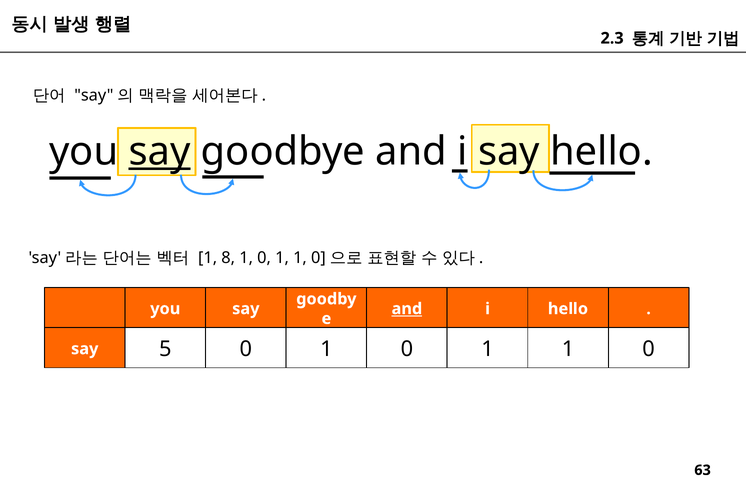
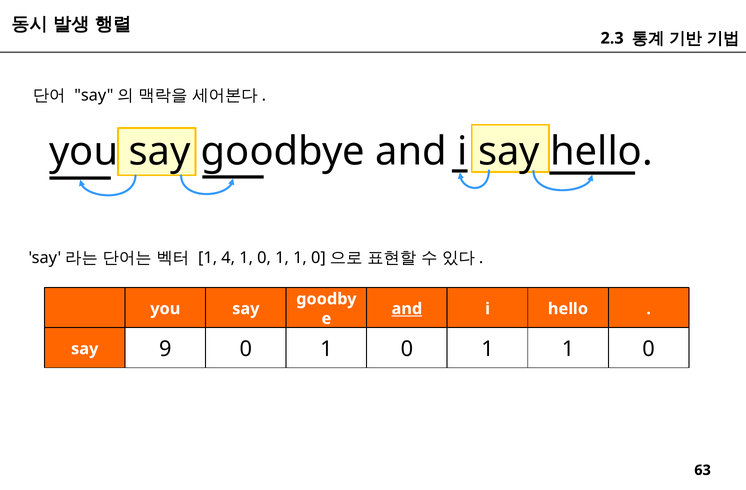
say at (160, 151) underline: present -> none
8: 8 -> 4
5: 5 -> 9
